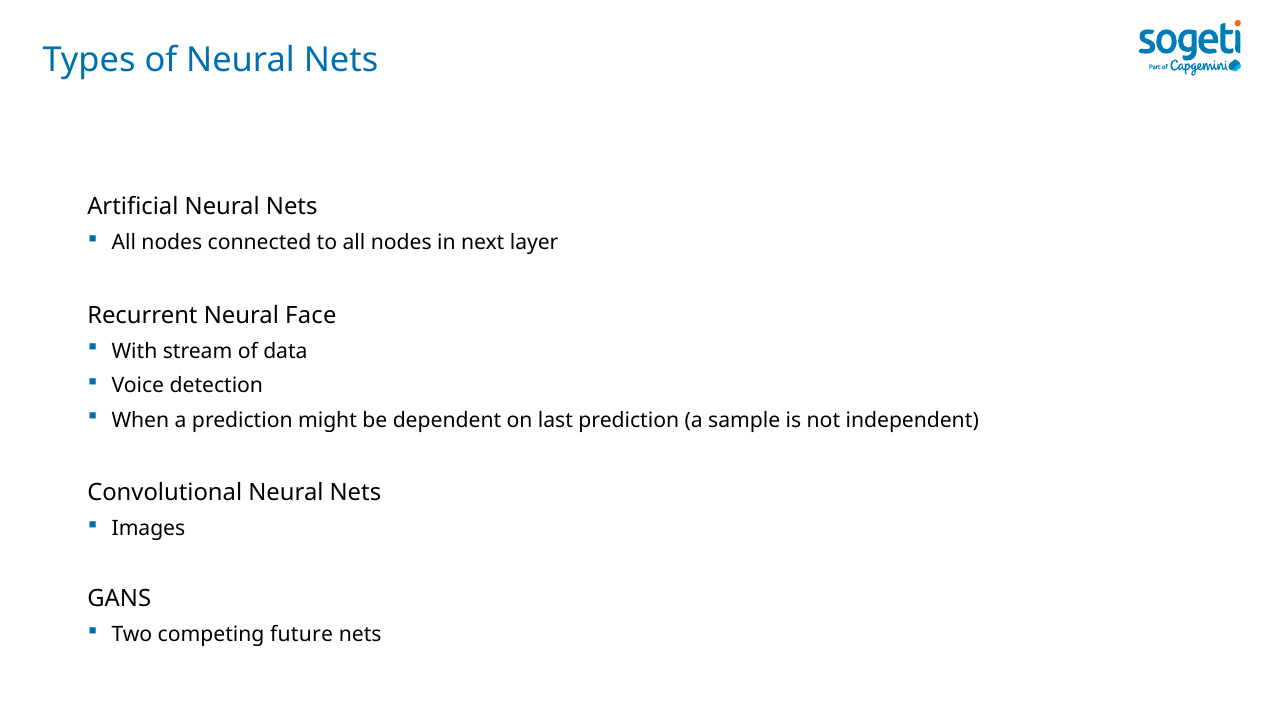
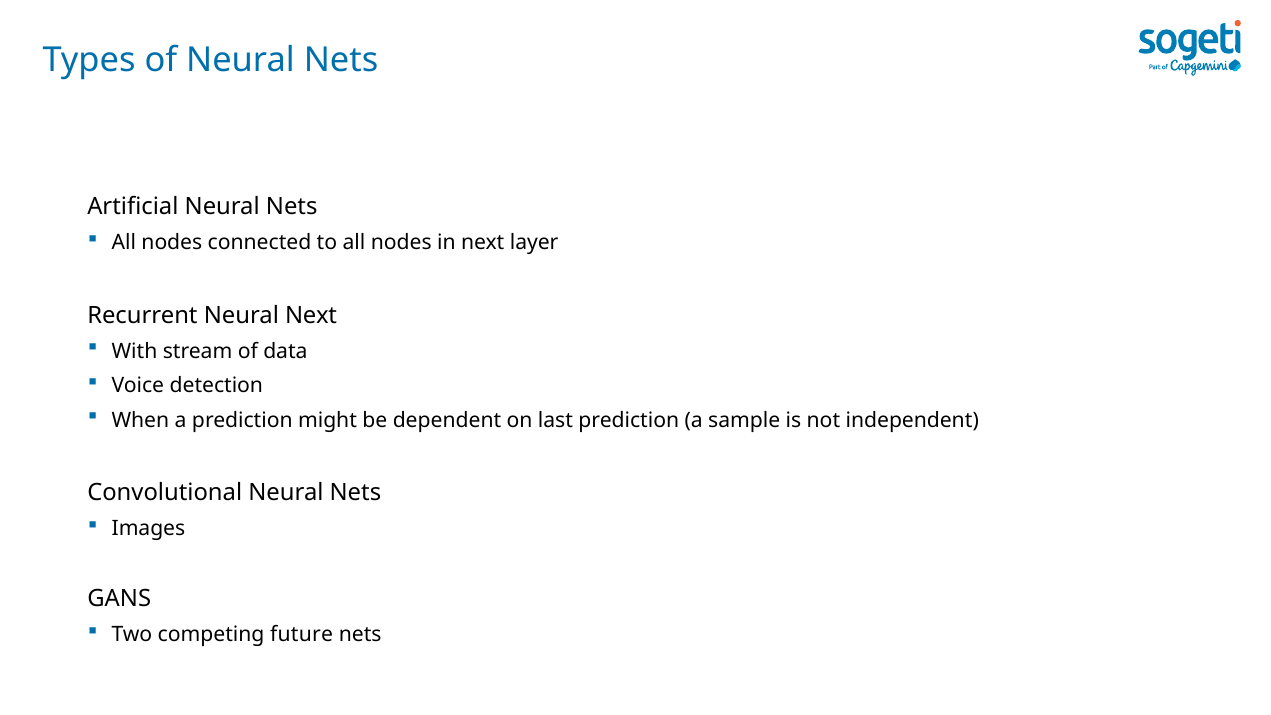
Neural Face: Face -> Next
